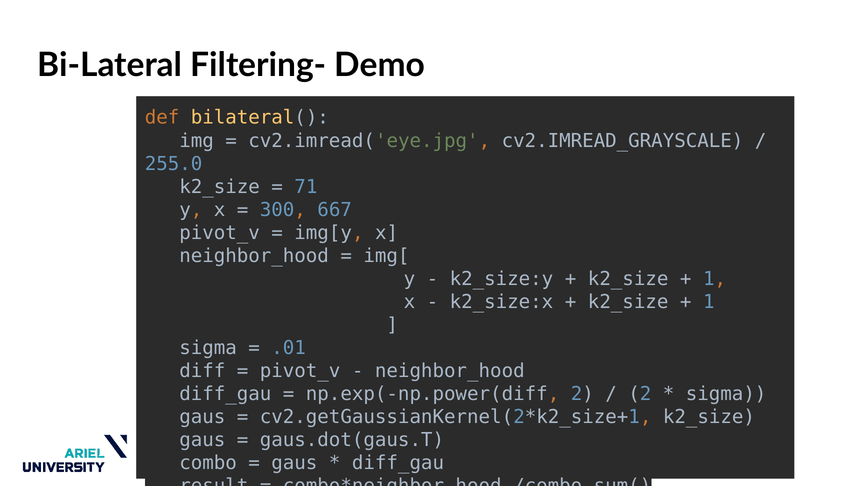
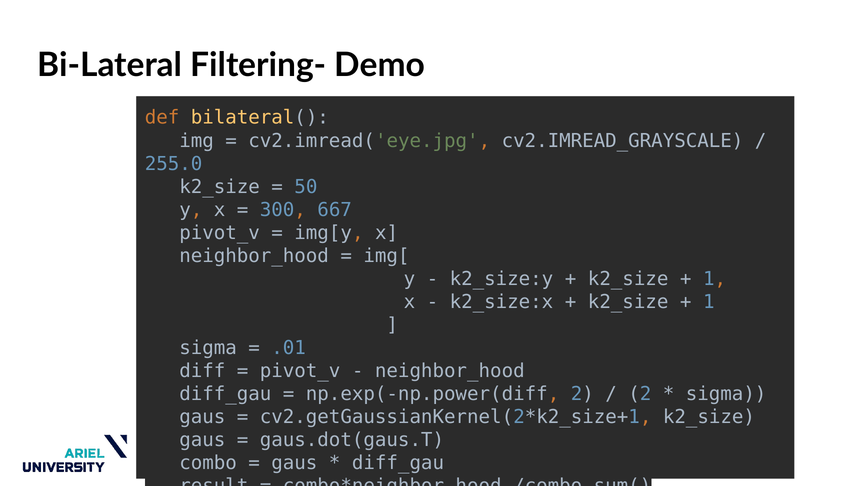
71: 71 -> 50
